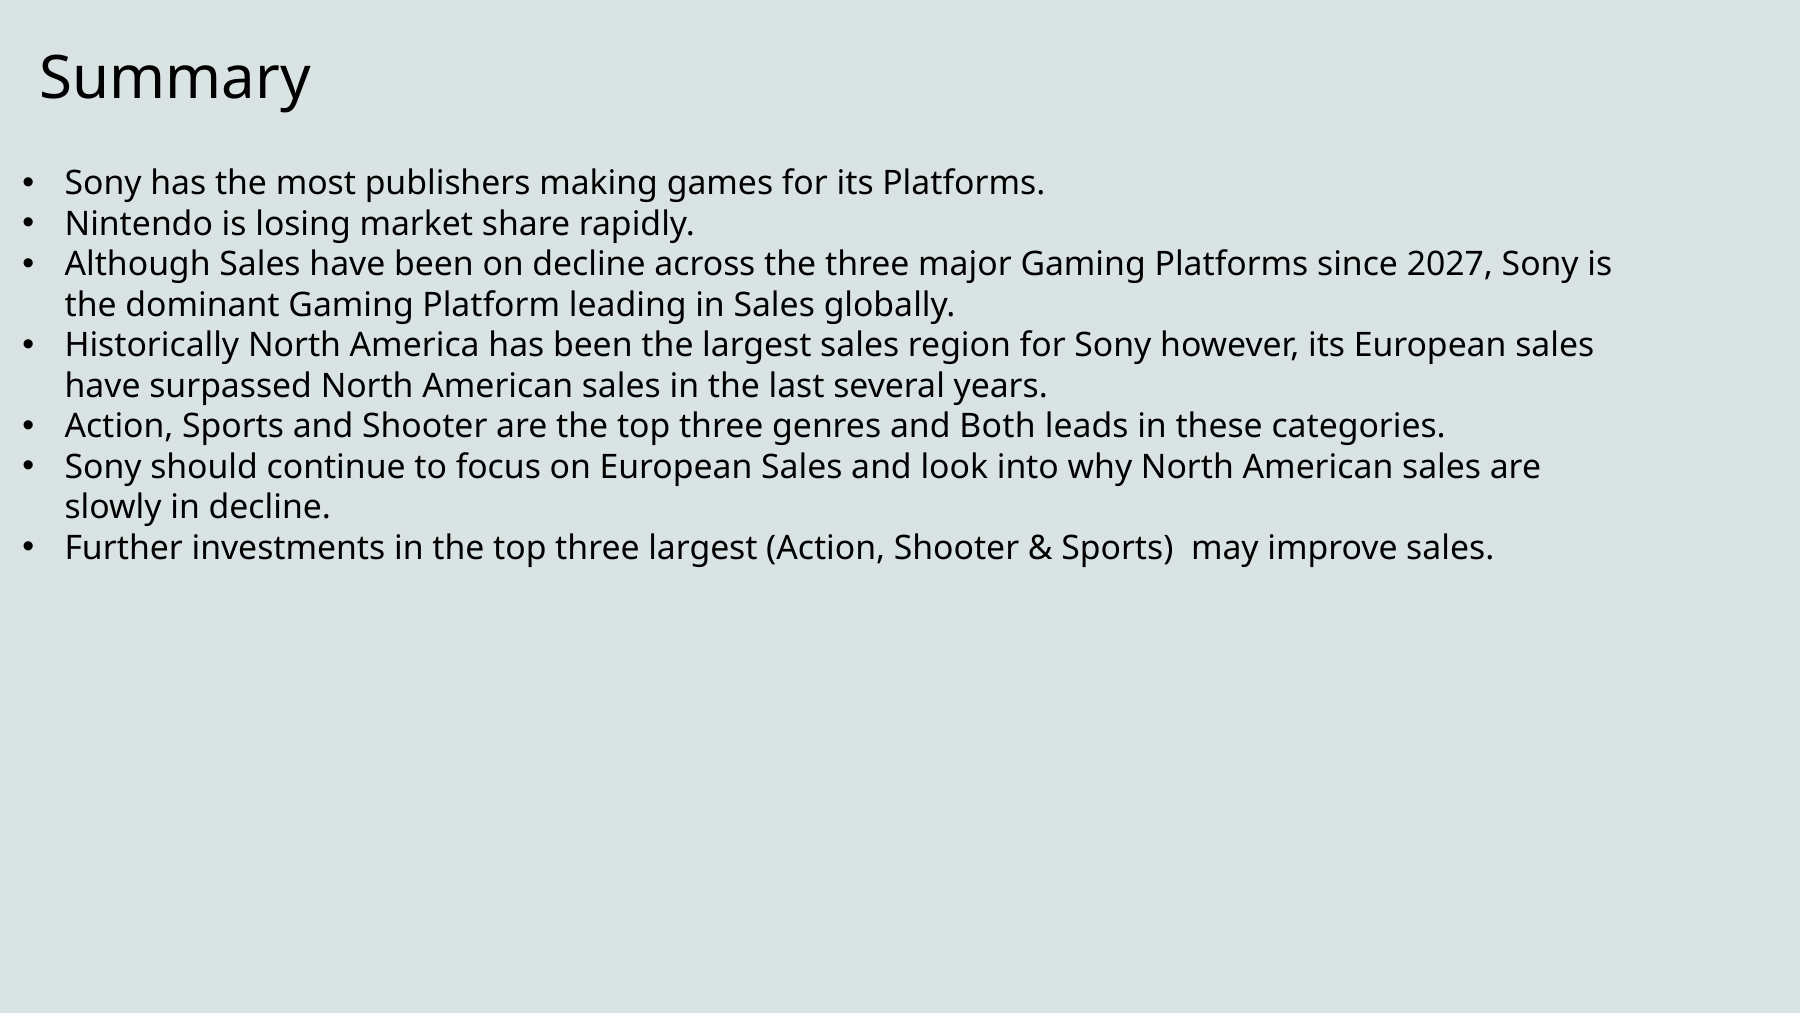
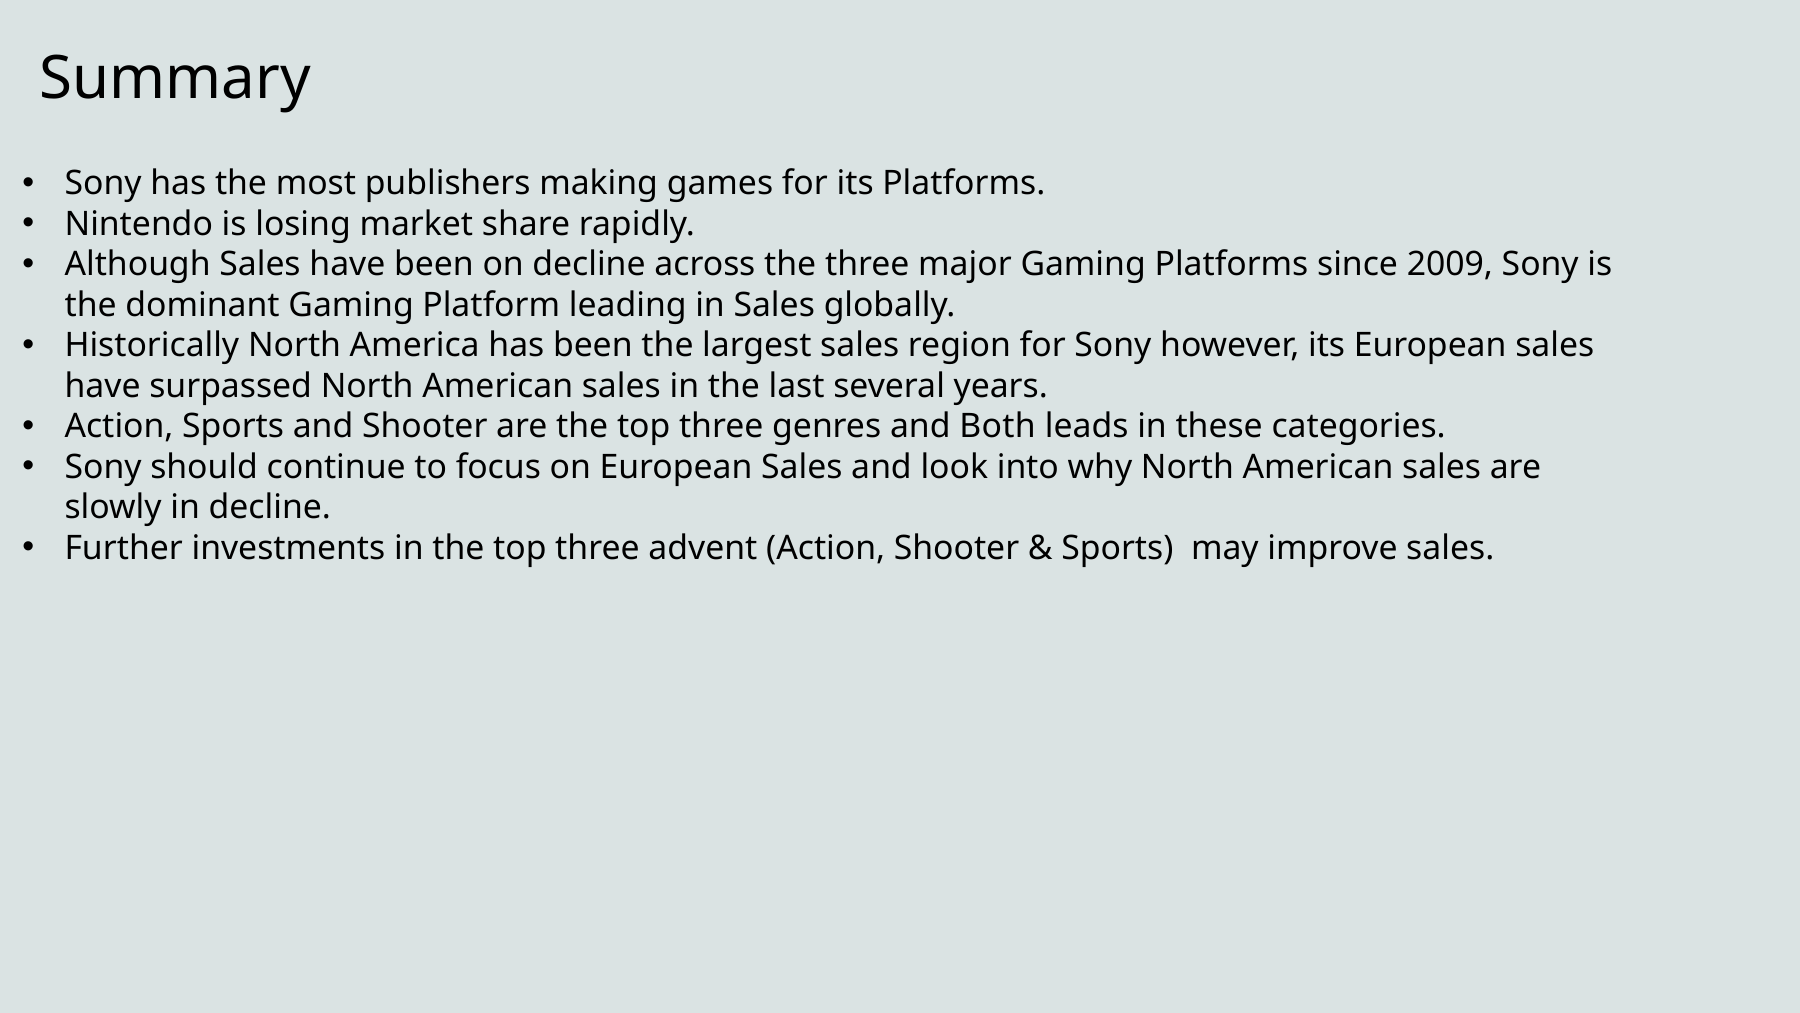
2027: 2027 -> 2009
three largest: largest -> advent
